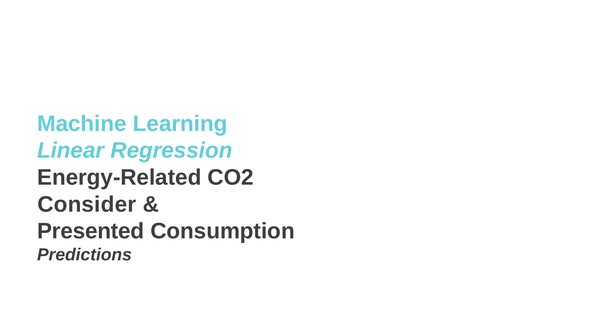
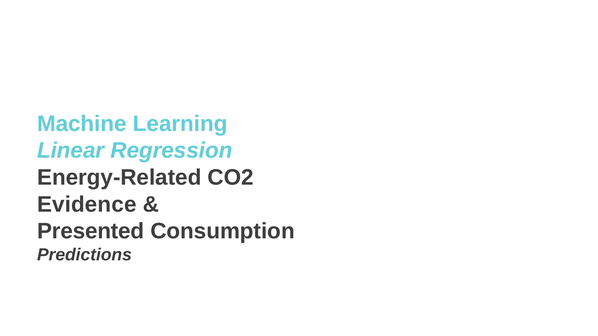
Consider: Consider -> Evidence
